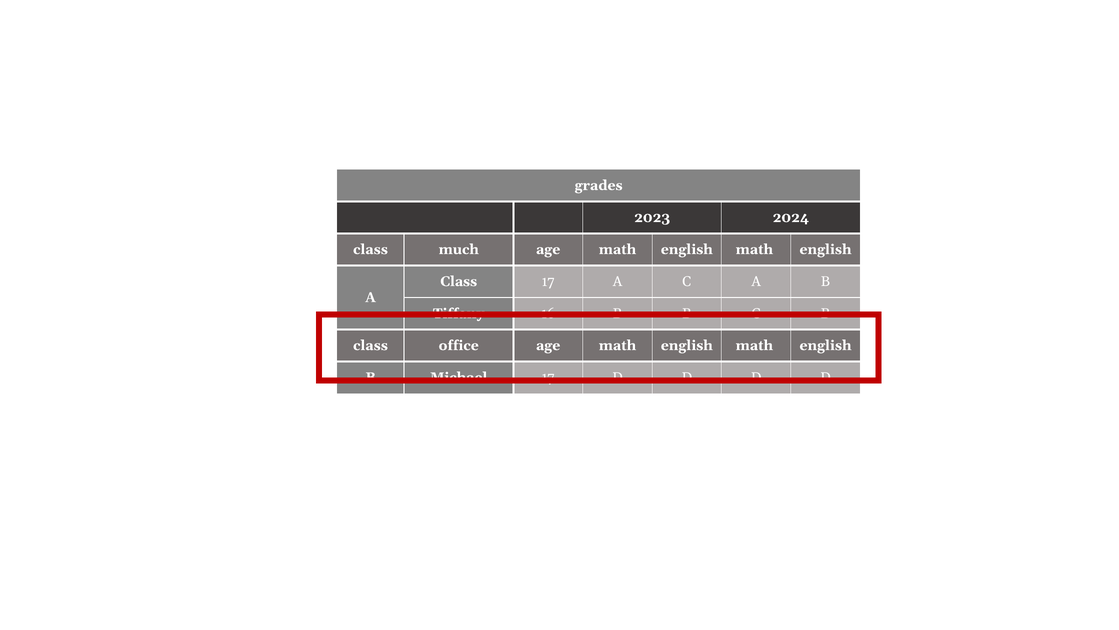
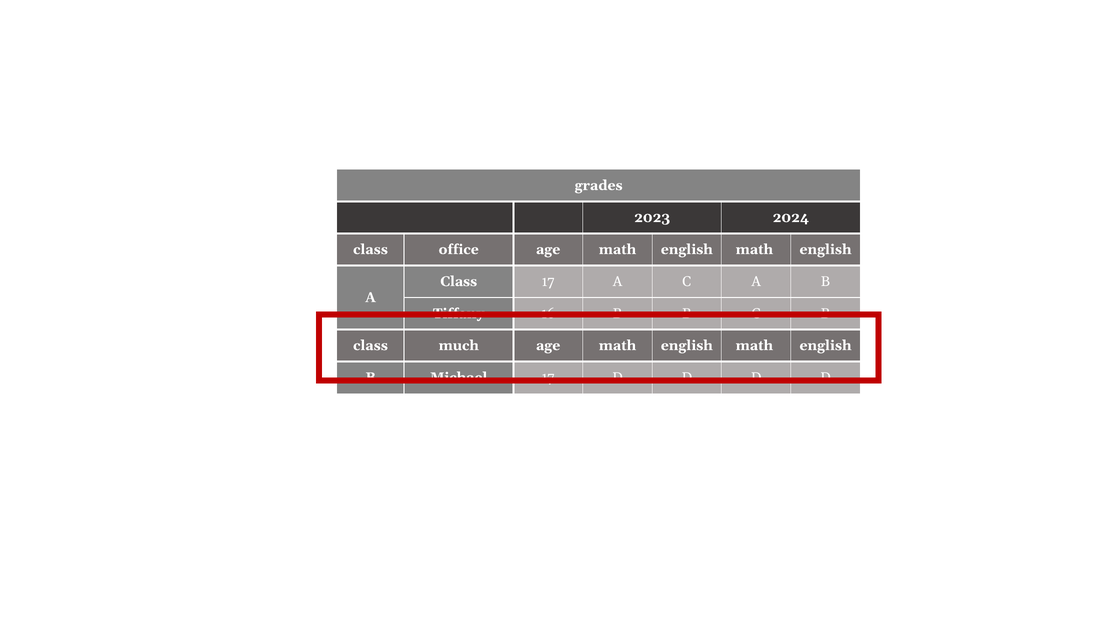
much: much -> office
office: office -> much
